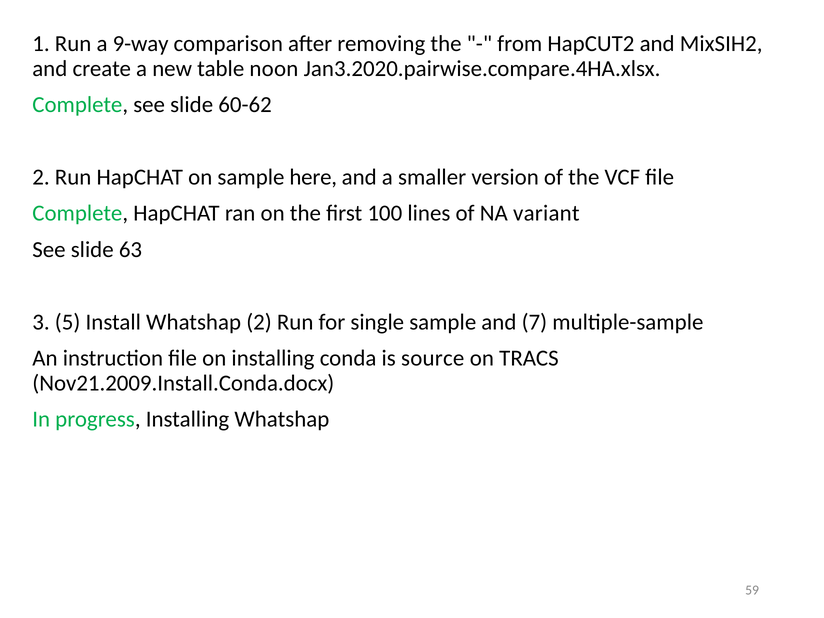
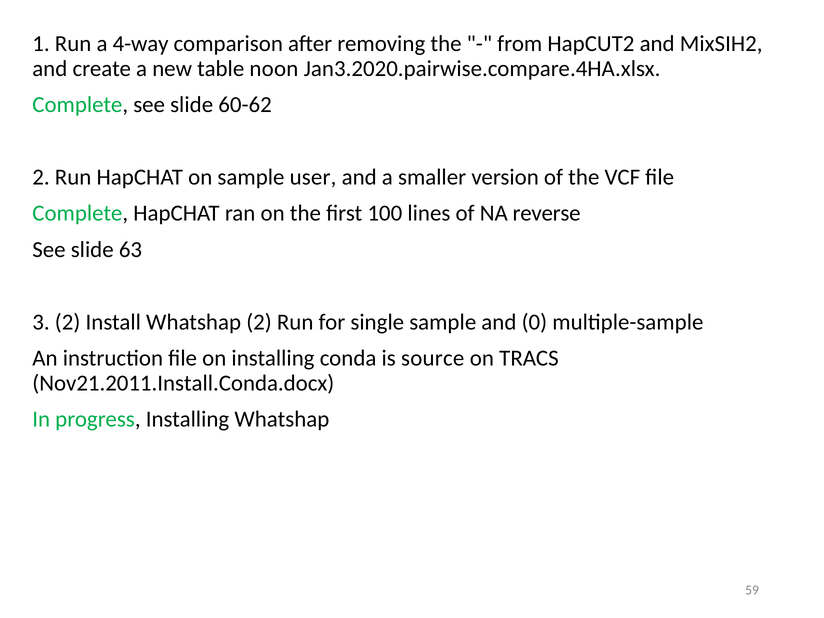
9-way: 9-way -> 4-way
here: here -> user
variant: variant -> reverse
3 5: 5 -> 2
7: 7 -> 0
Nov21.2009.Install.Conda.docx: Nov21.2009.Install.Conda.docx -> Nov21.2011.Install.Conda.docx
